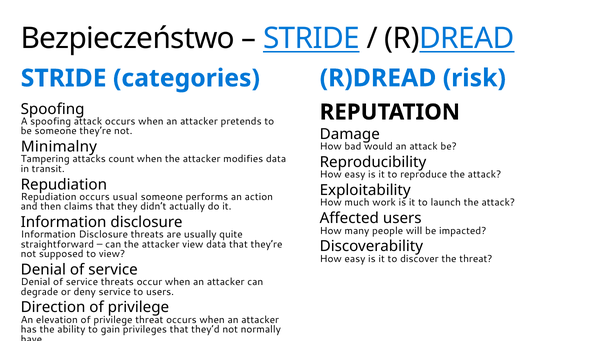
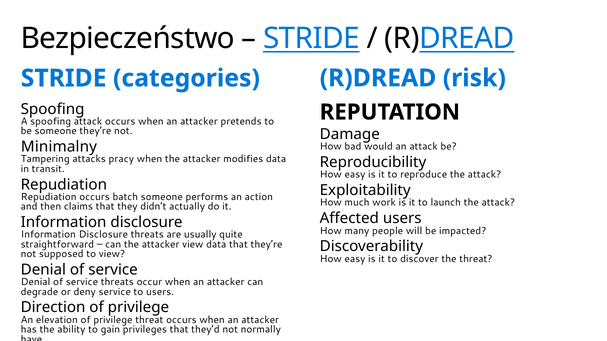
count: count -> pracy
usual: usual -> batch
